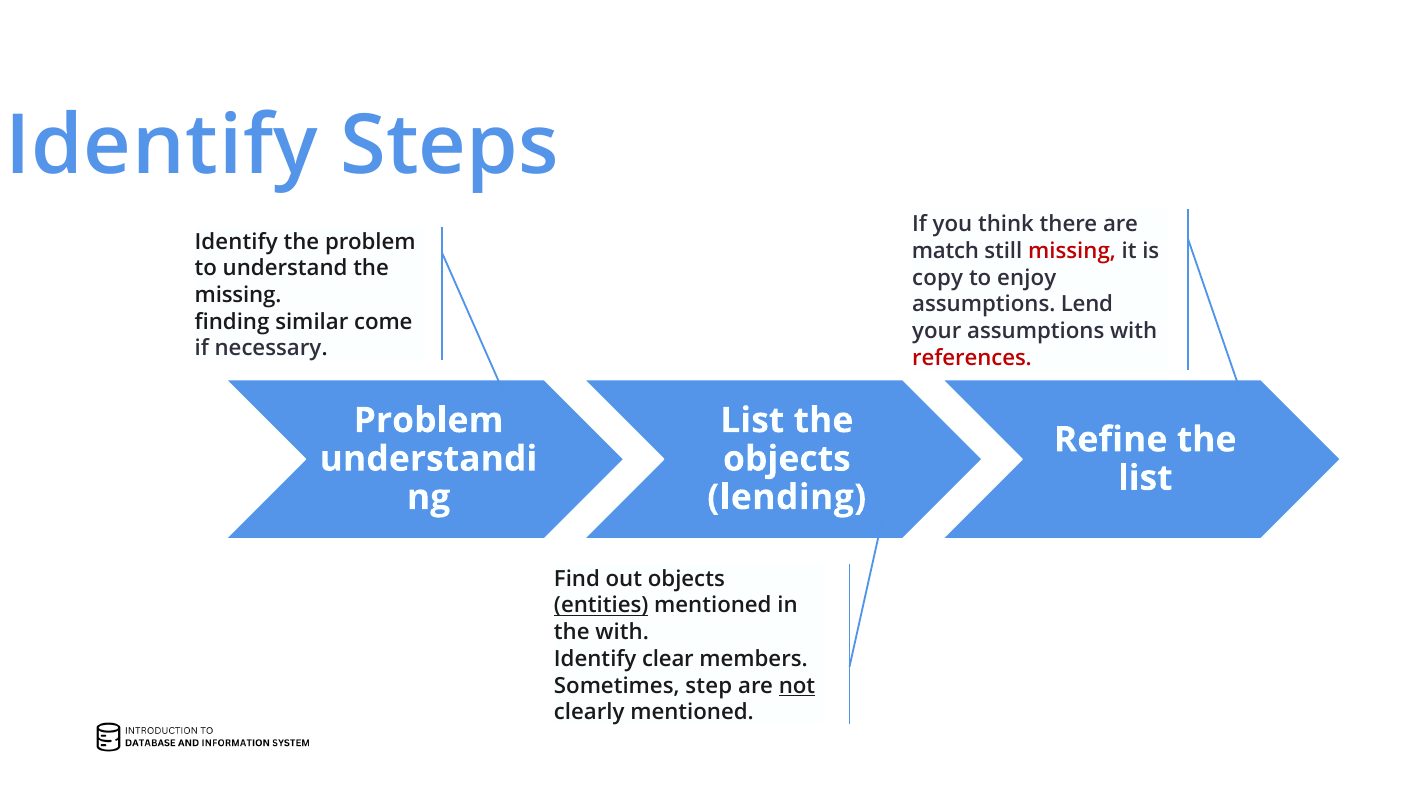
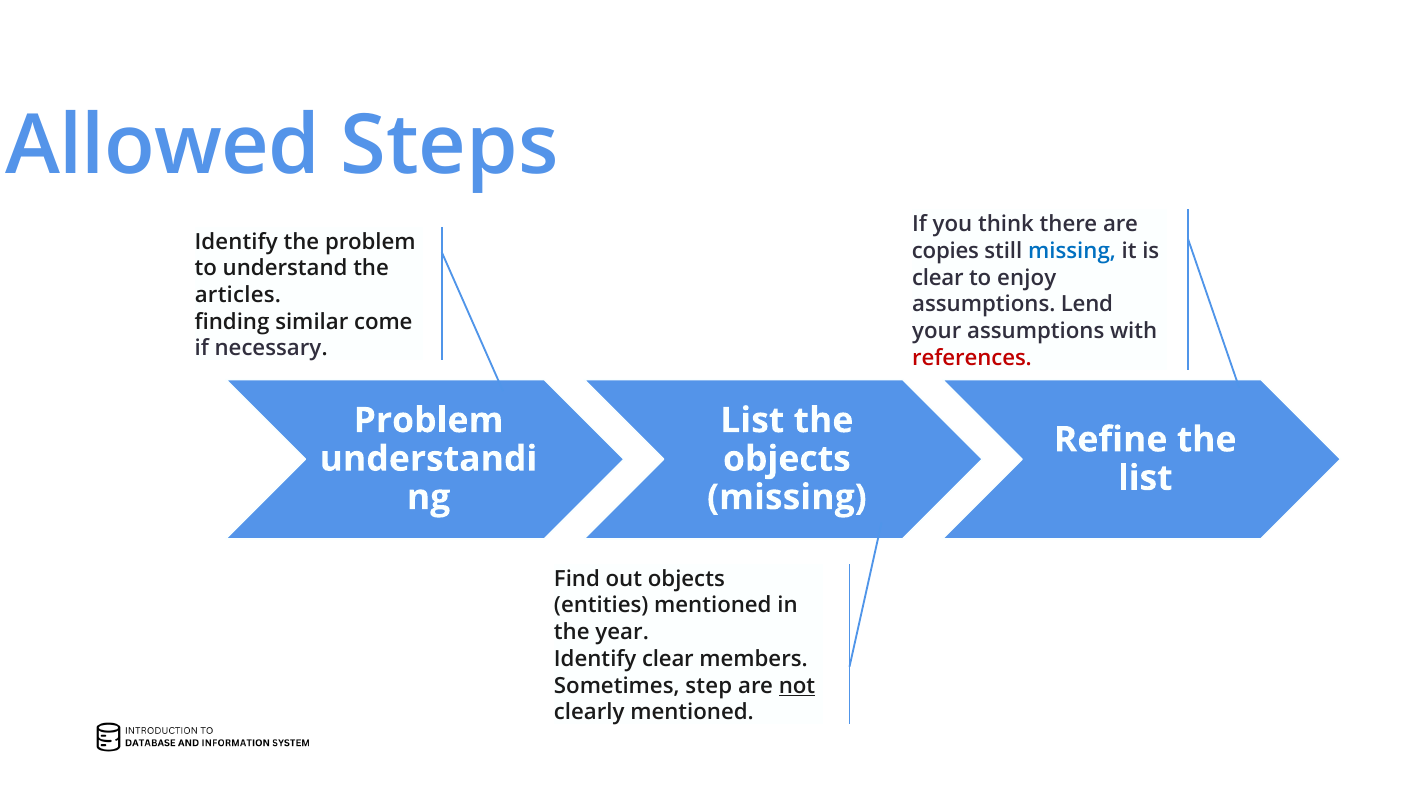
Identify at (162, 146): Identify -> Allowed
match: match -> copies
missing at (1072, 251) colour: red -> blue
copy at (938, 278): copy -> clear
missing at (238, 295): missing -> articles
lending at (787, 497): lending -> missing
entities underline: present -> none
the with: with -> year
